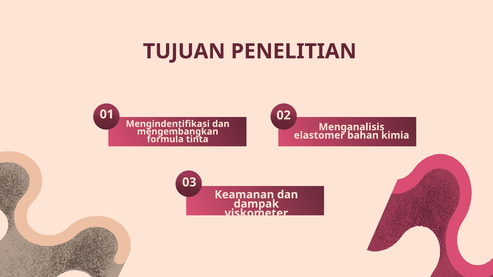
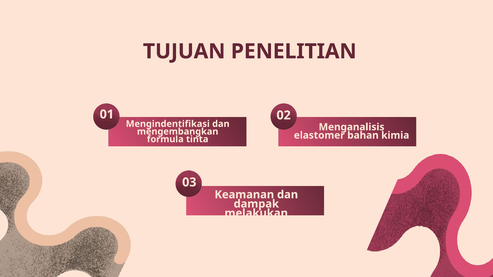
viskometer: viskometer -> melakukan
